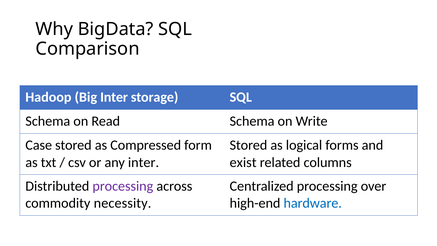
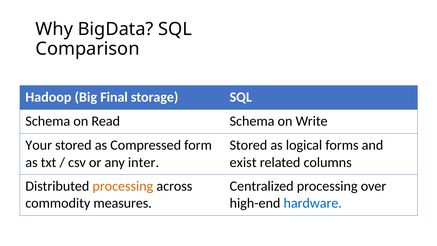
Big Inter: Inter -> Final
Case: Case -> Your
processing at (123, 186) colour: purple -> orange
necessity: necessity -> measures
